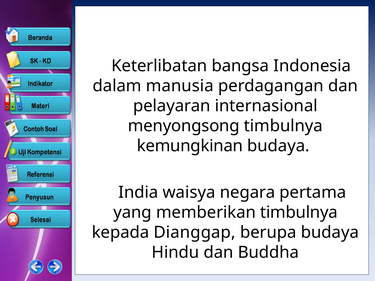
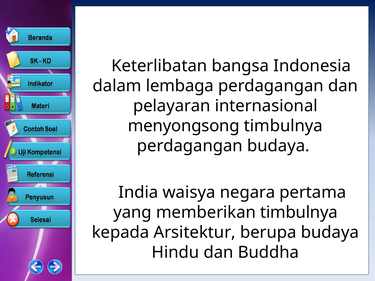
manusia: manusia -> lembaga
kemungkinan at (190, 146): kemungkinan -> perdagangan
Dianggap: Dianggap -> Arsitektur
